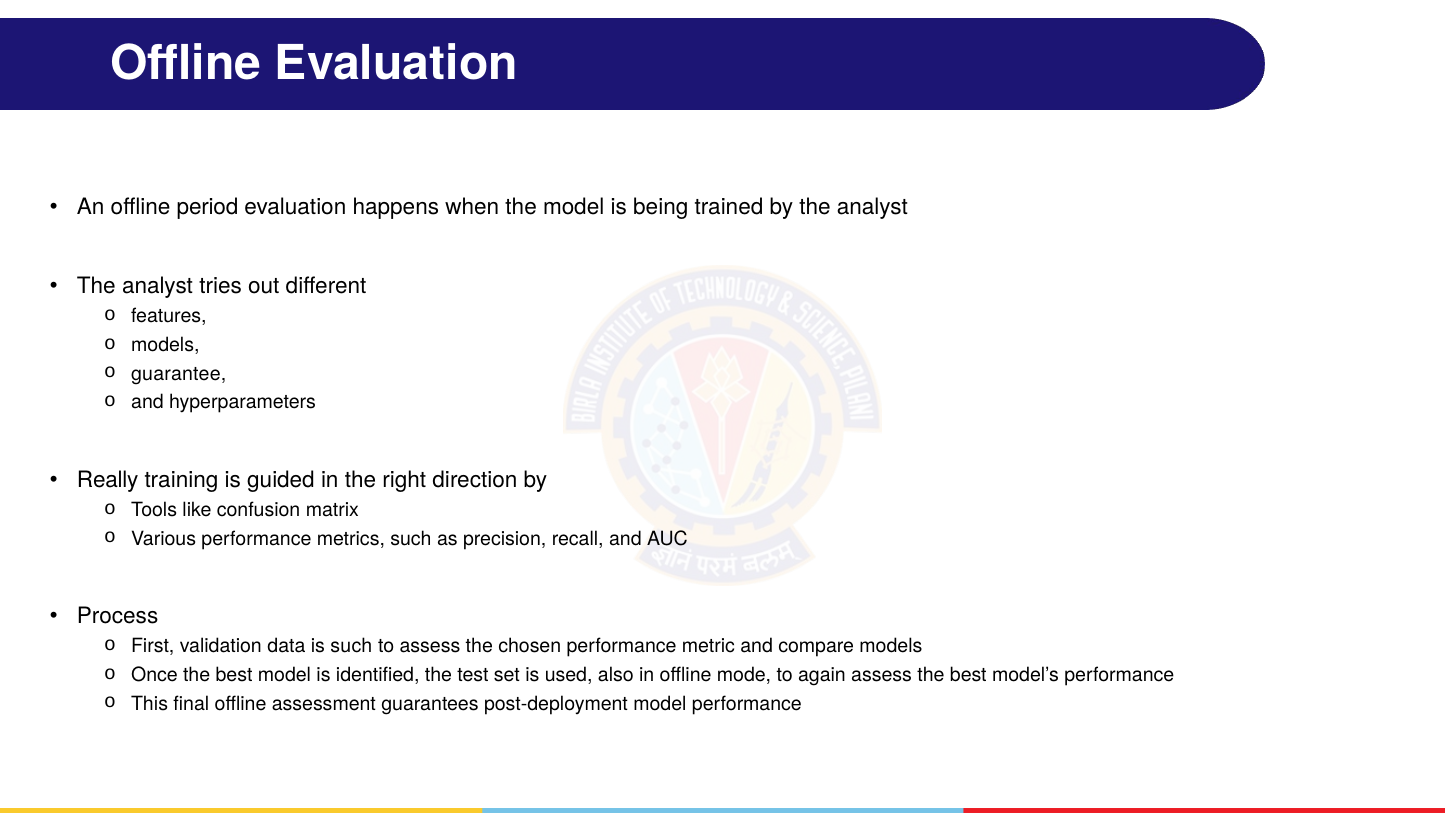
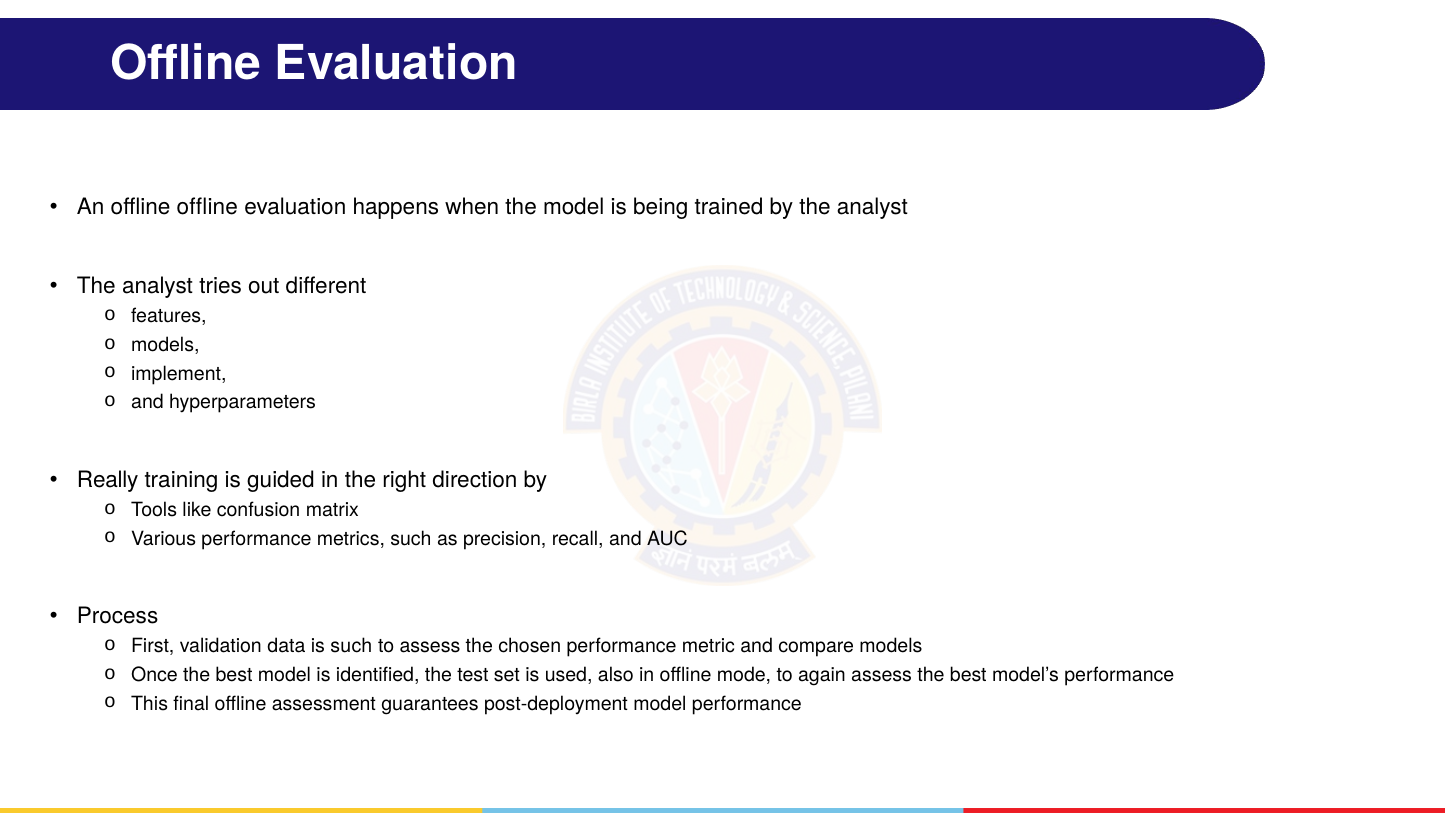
offline period: period -> offline
guarantee: guarantee -> implement
